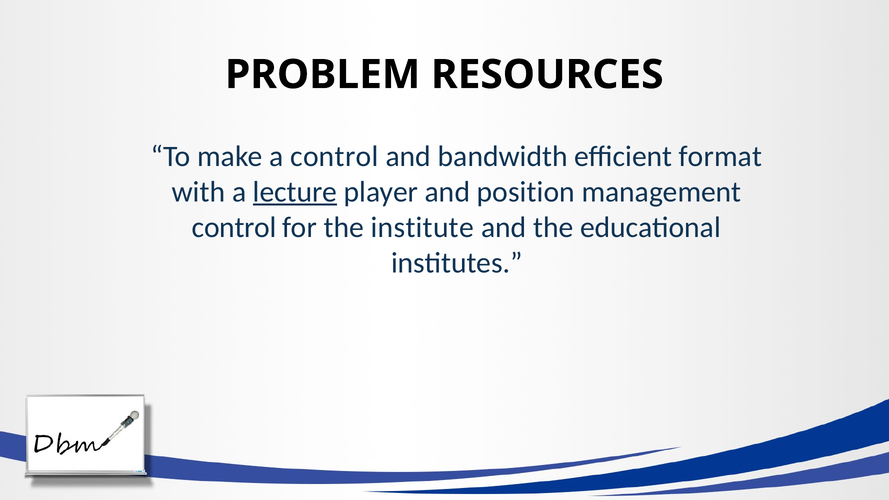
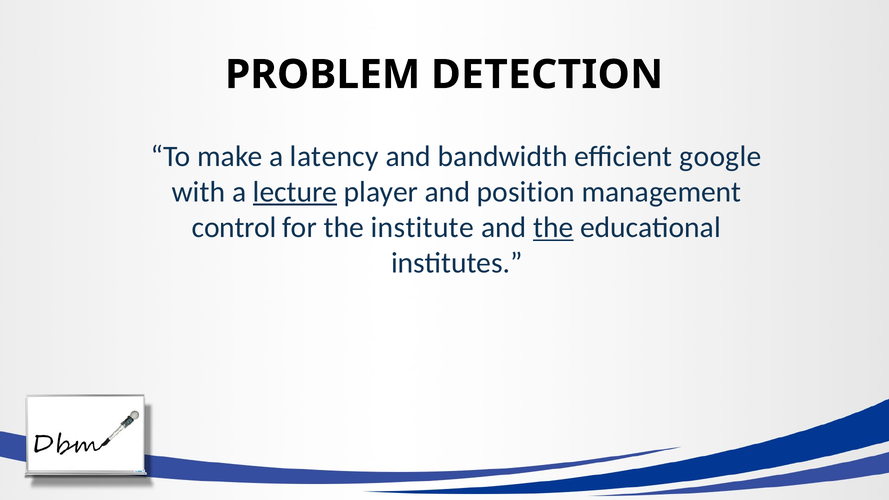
RESOURCES: RESOURCES -> DETECTION
a control: control -> latency
format: format -> google
the at (553, 227) underline: none -> present
